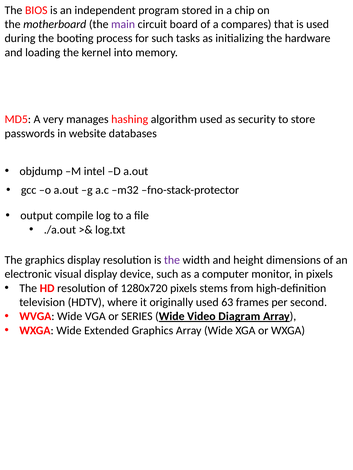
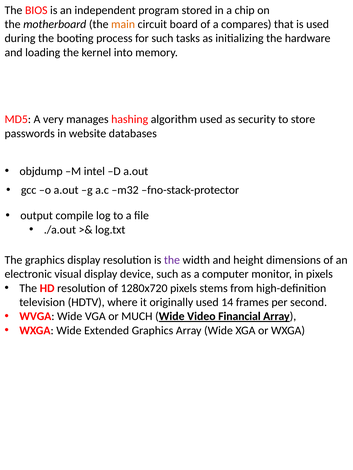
main colour: purple -> orange
63: 63 -> 14
SERIES: SERIES -> MUCH
Diagram: Diagram -> Financial
